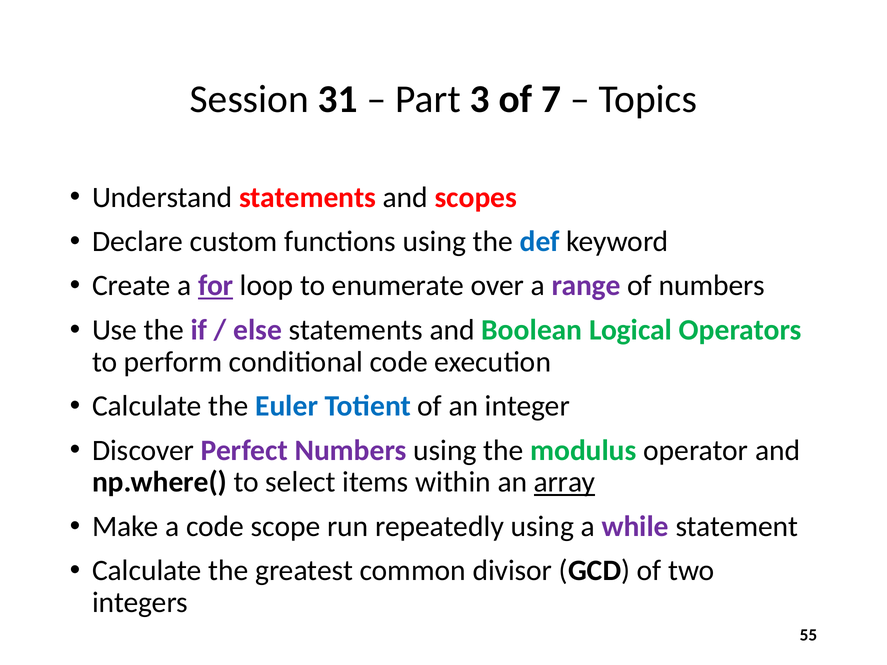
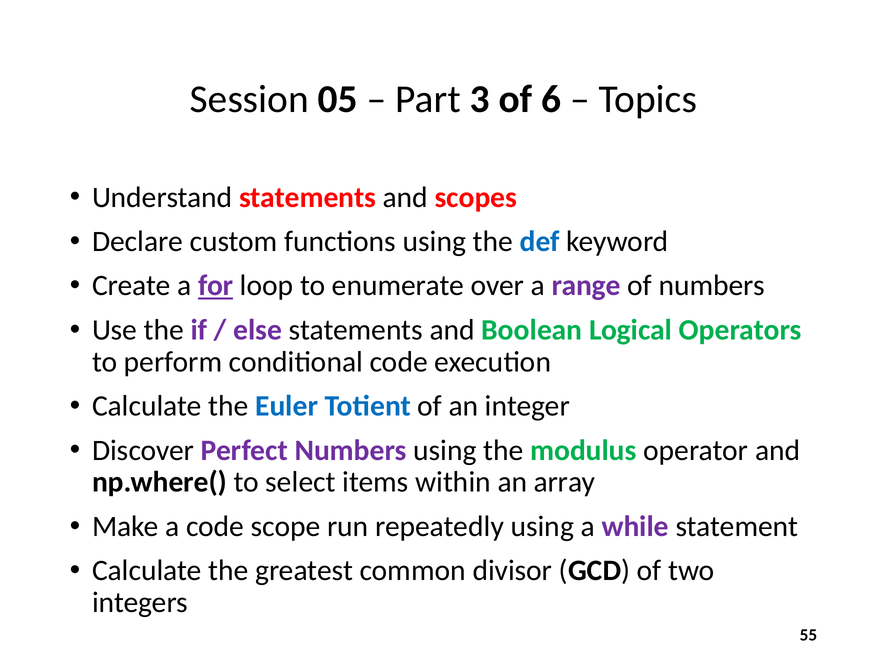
31: 31 -> 05
7: 7 -> 6
array underline: present -> none
